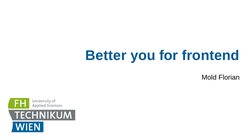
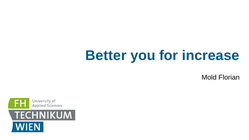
frontend: frontend -> increase
